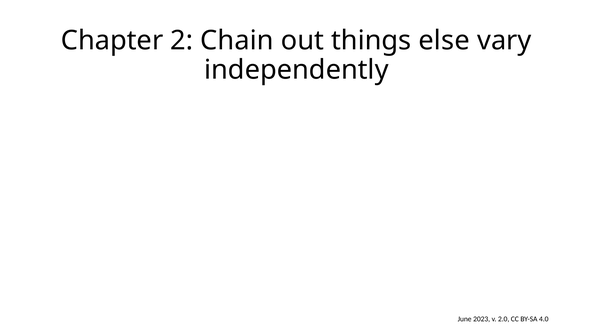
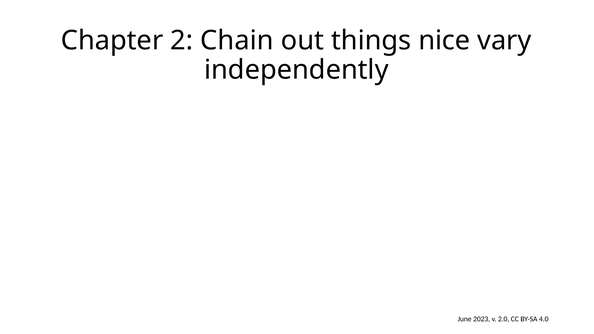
else: else -> nice
